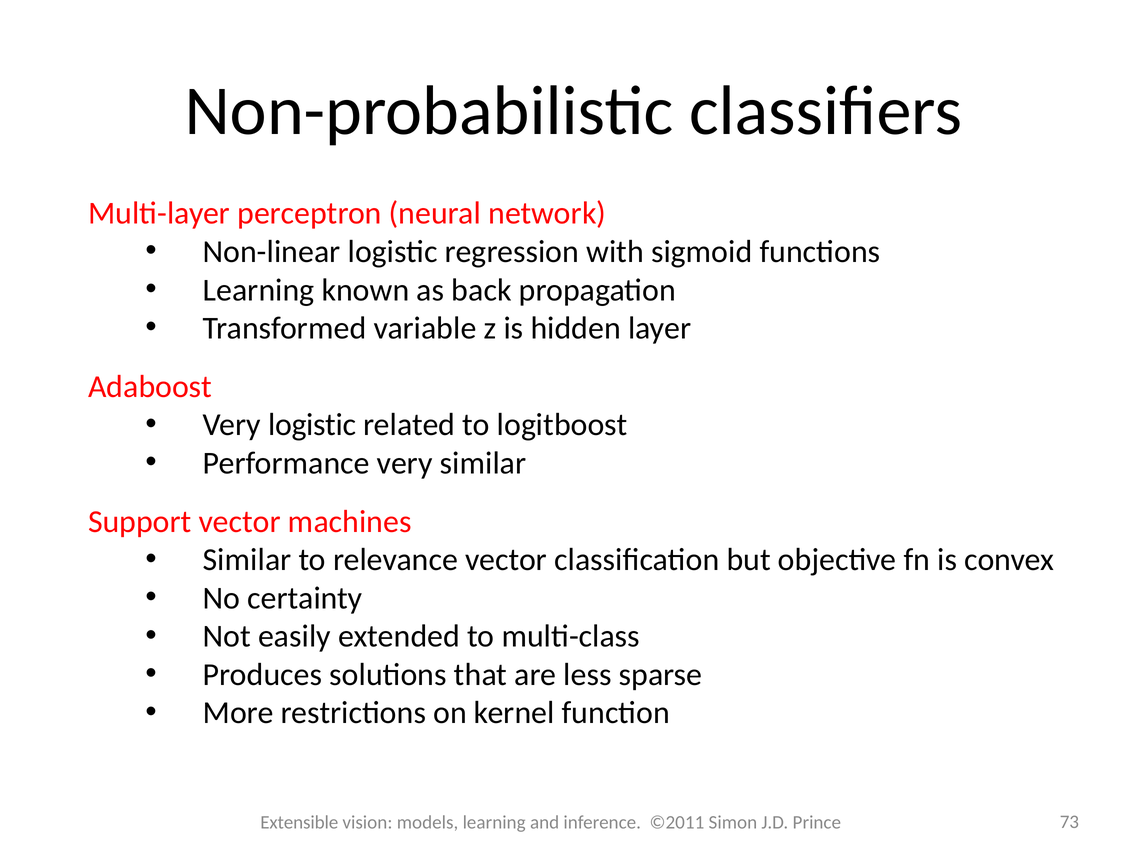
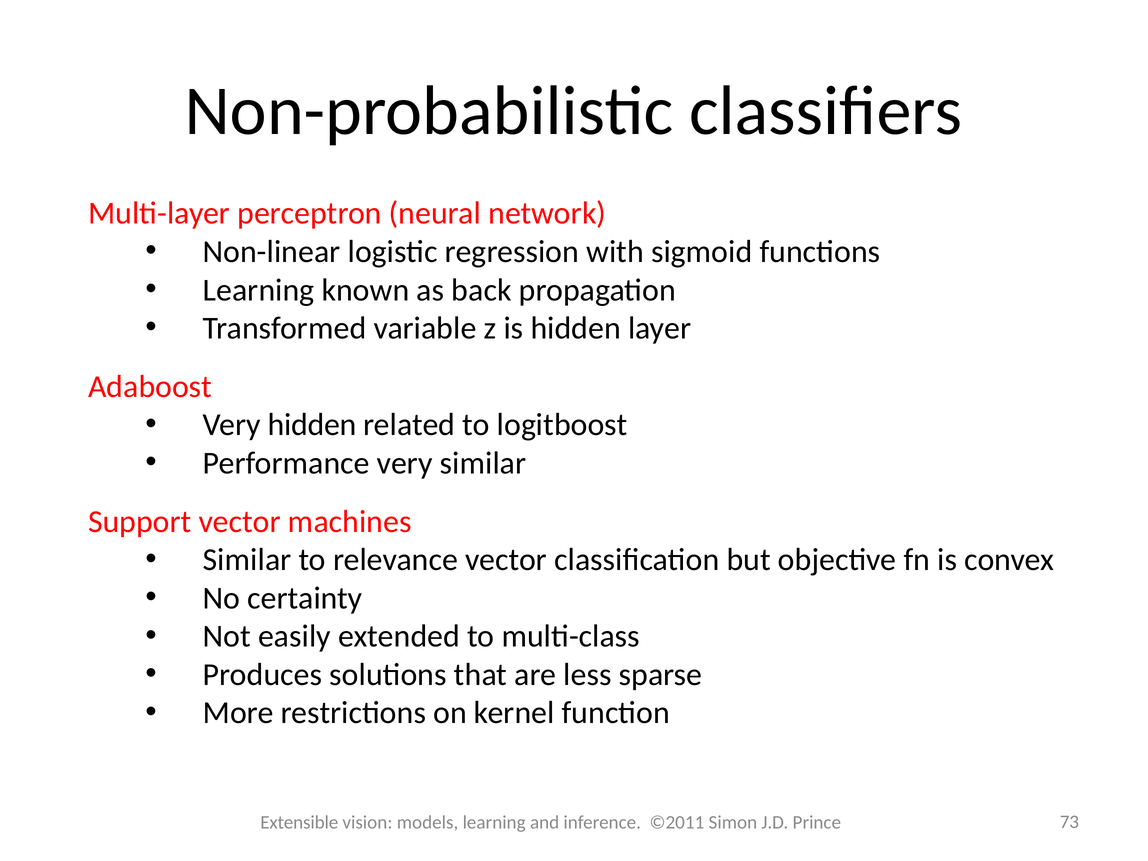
Very logistic: logistic -> hidden
